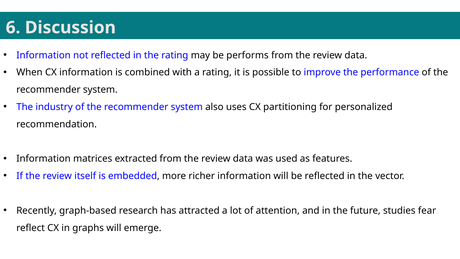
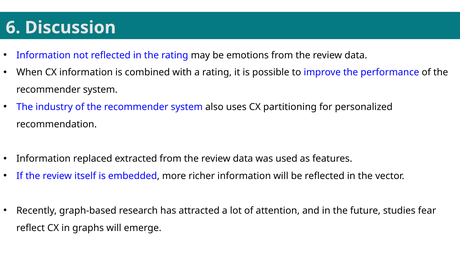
performs: performs -> emotions
matrices: matrices -> replaced
